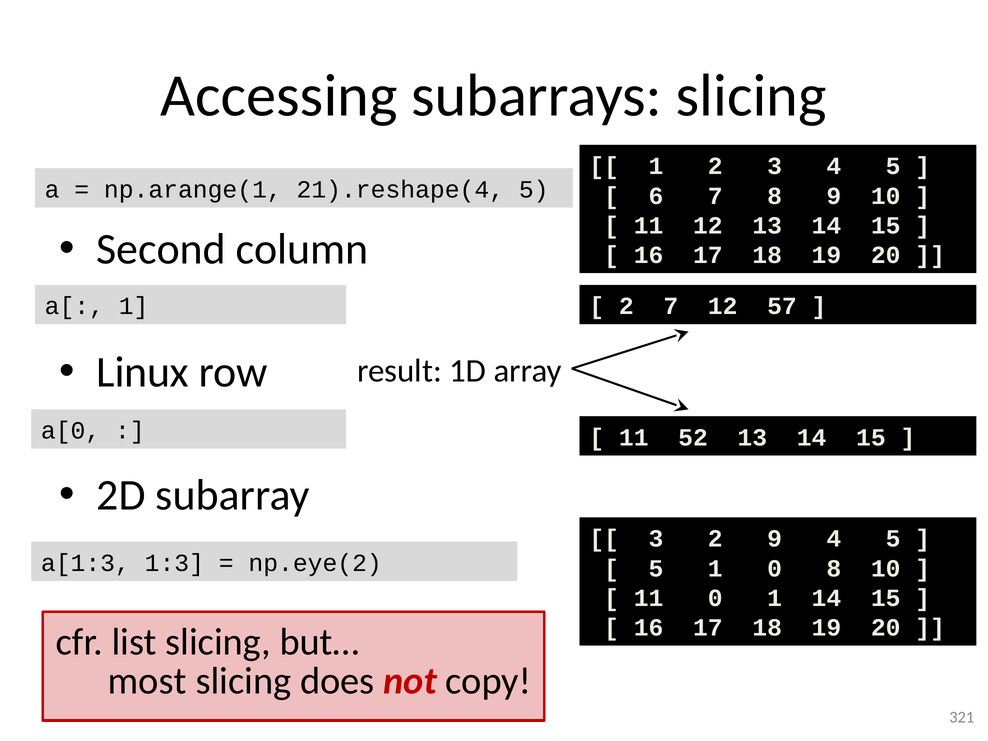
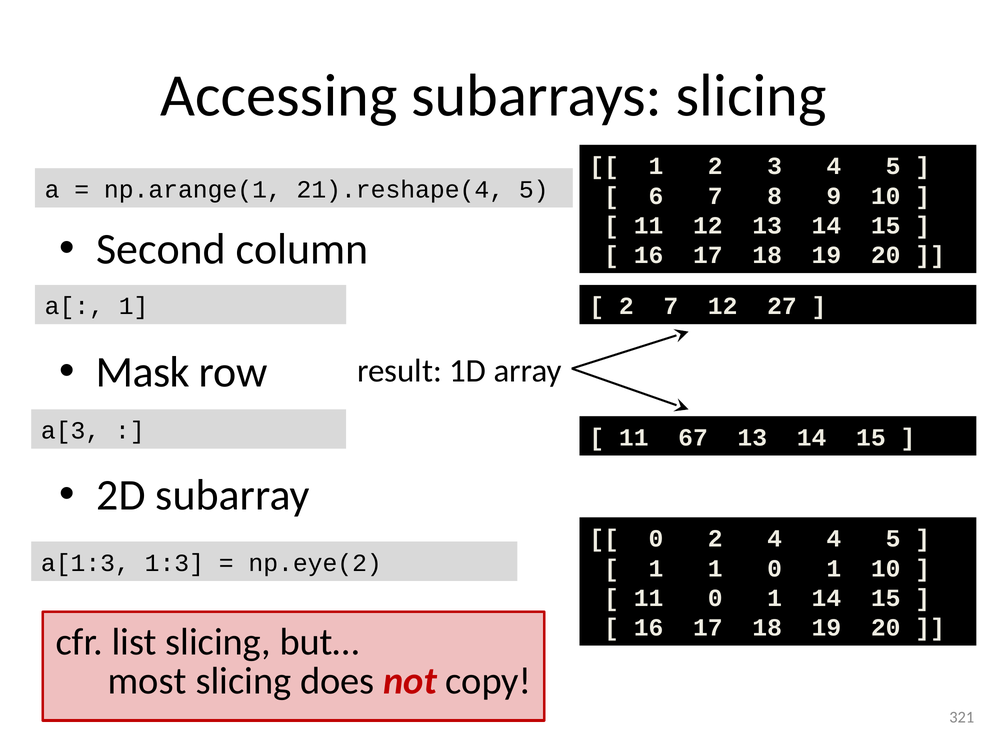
57: 57 -> 27
Linux: Linux -> Mask
a[0: a[0 -> a[3
52: 52 -> 67
3 at (656, 539): 3 -> 0
2 9: 9 -> 4
5 at (656, 568): 5 -> 1
1 0 8: 8 -> 1
